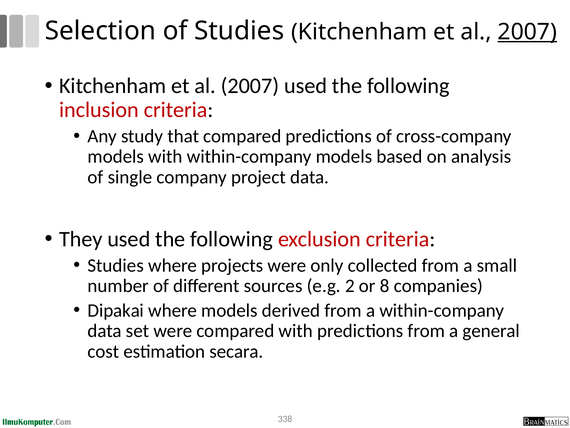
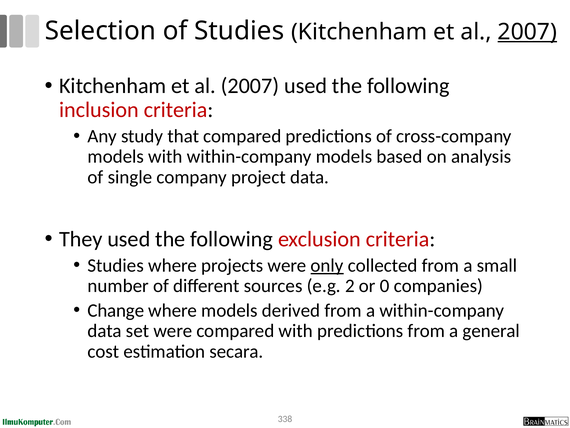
only underline: none -> present
8: 8 -> 0
Dipakai: Dipakai -> Change
